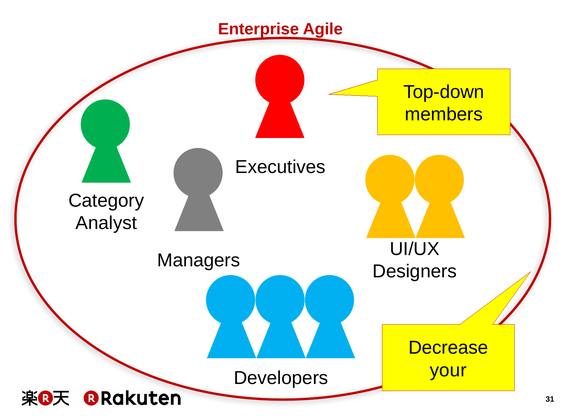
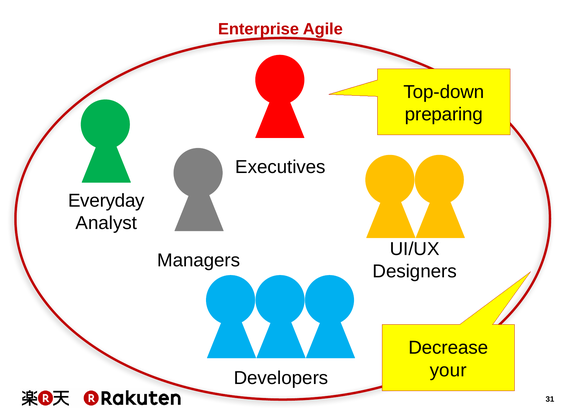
members: members -> preparing
Category: Category -> Everyday
